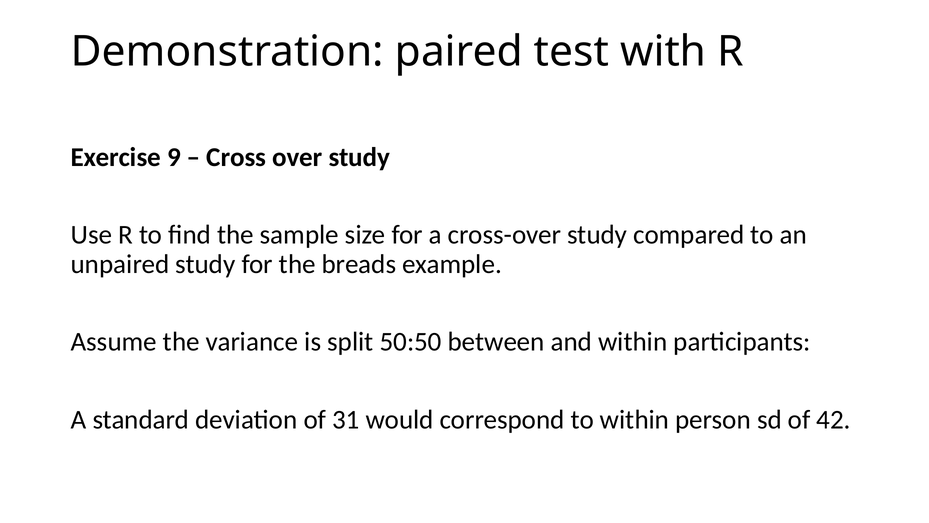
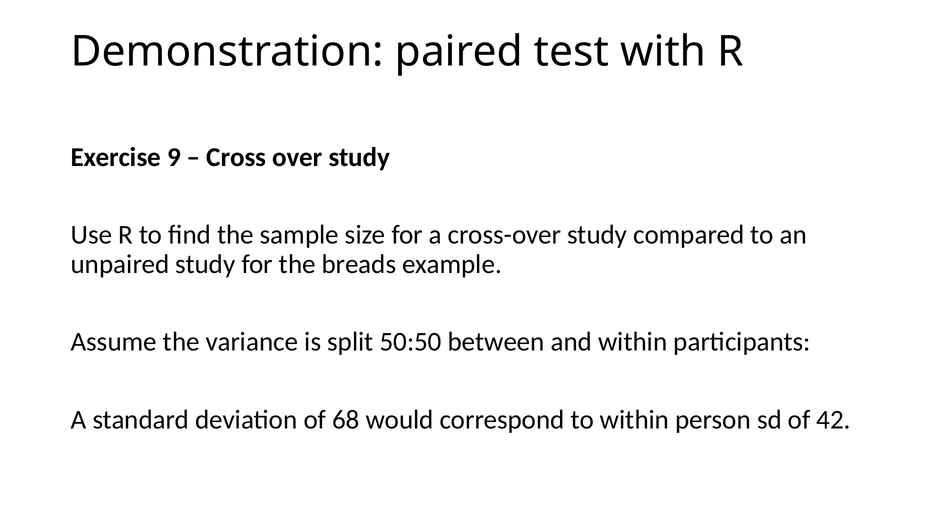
31: 31 -> 68
